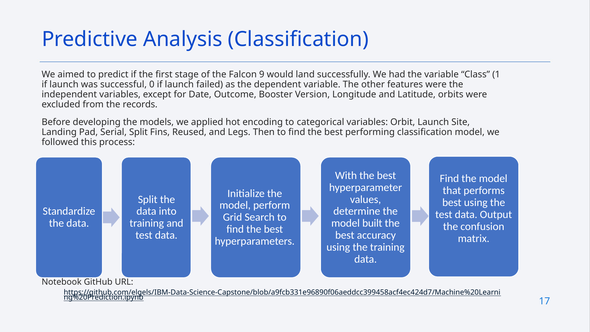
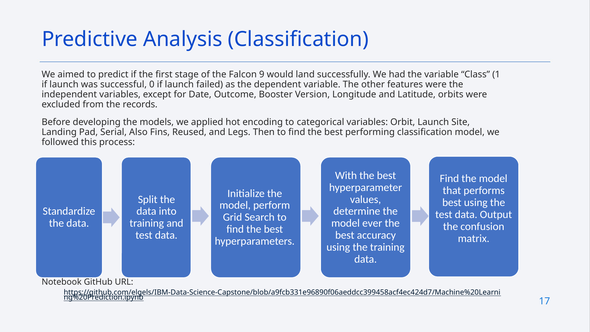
Serial Split: Split -> Also
built: built -> ever
